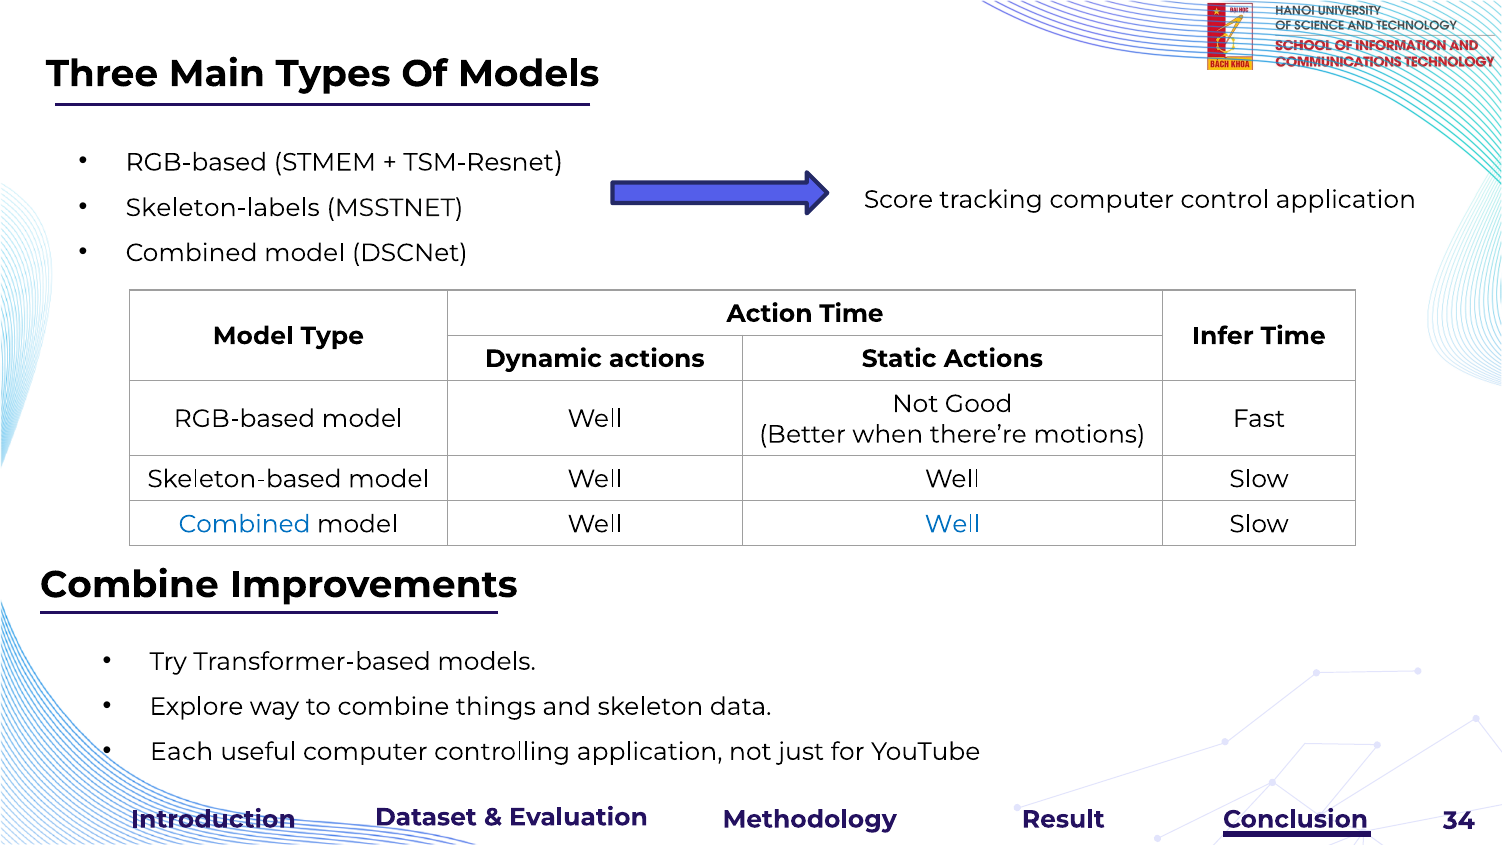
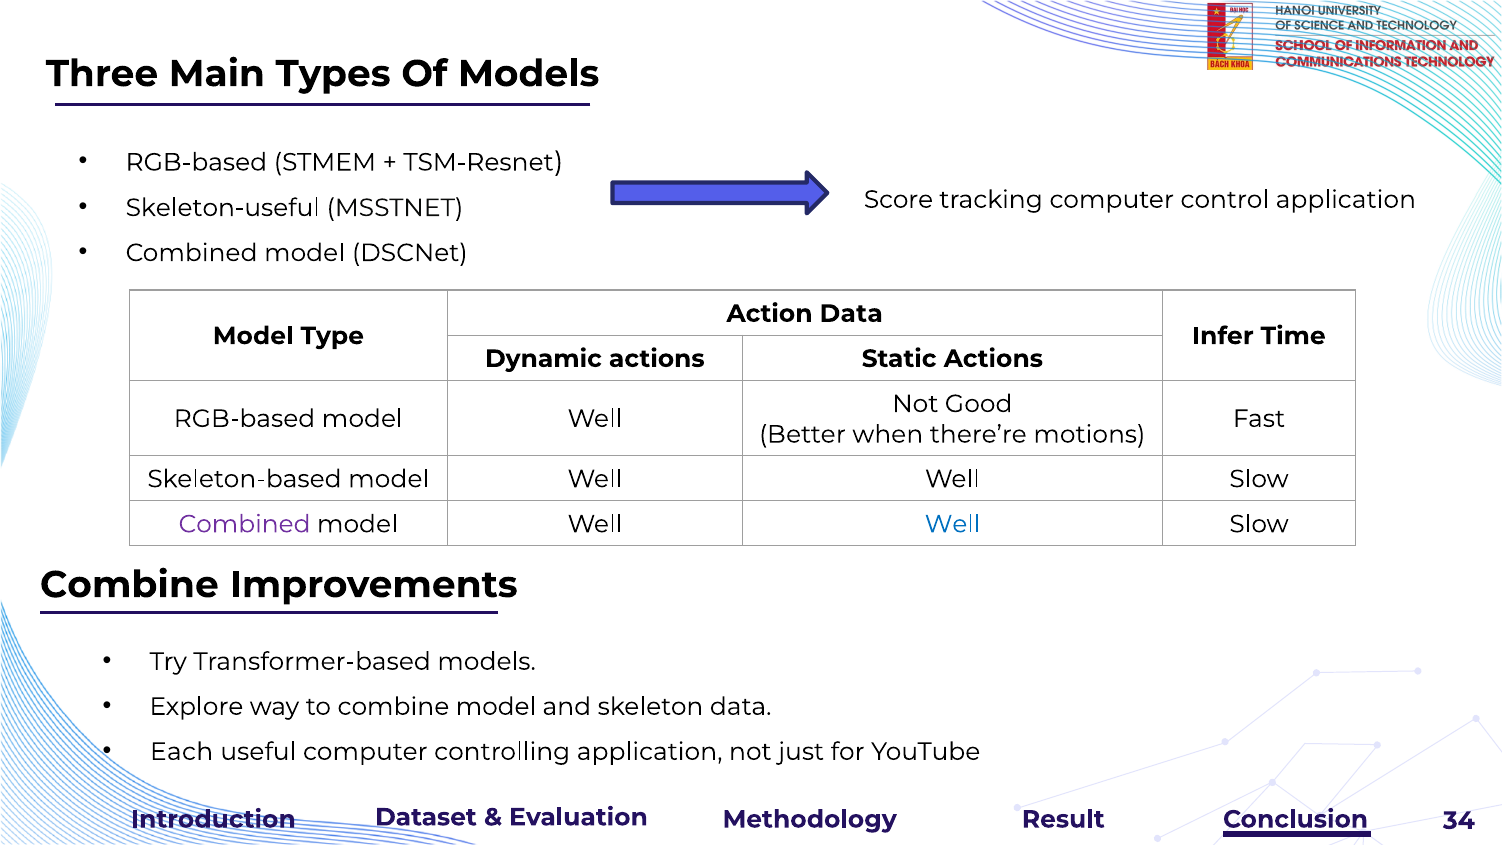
Skeleton-labels: Skeleton-labels -> Skeleton-useful
Action Time: Time -> Data
Combined at (245, 524) colour: blue -> purple
combine things: things -> model
